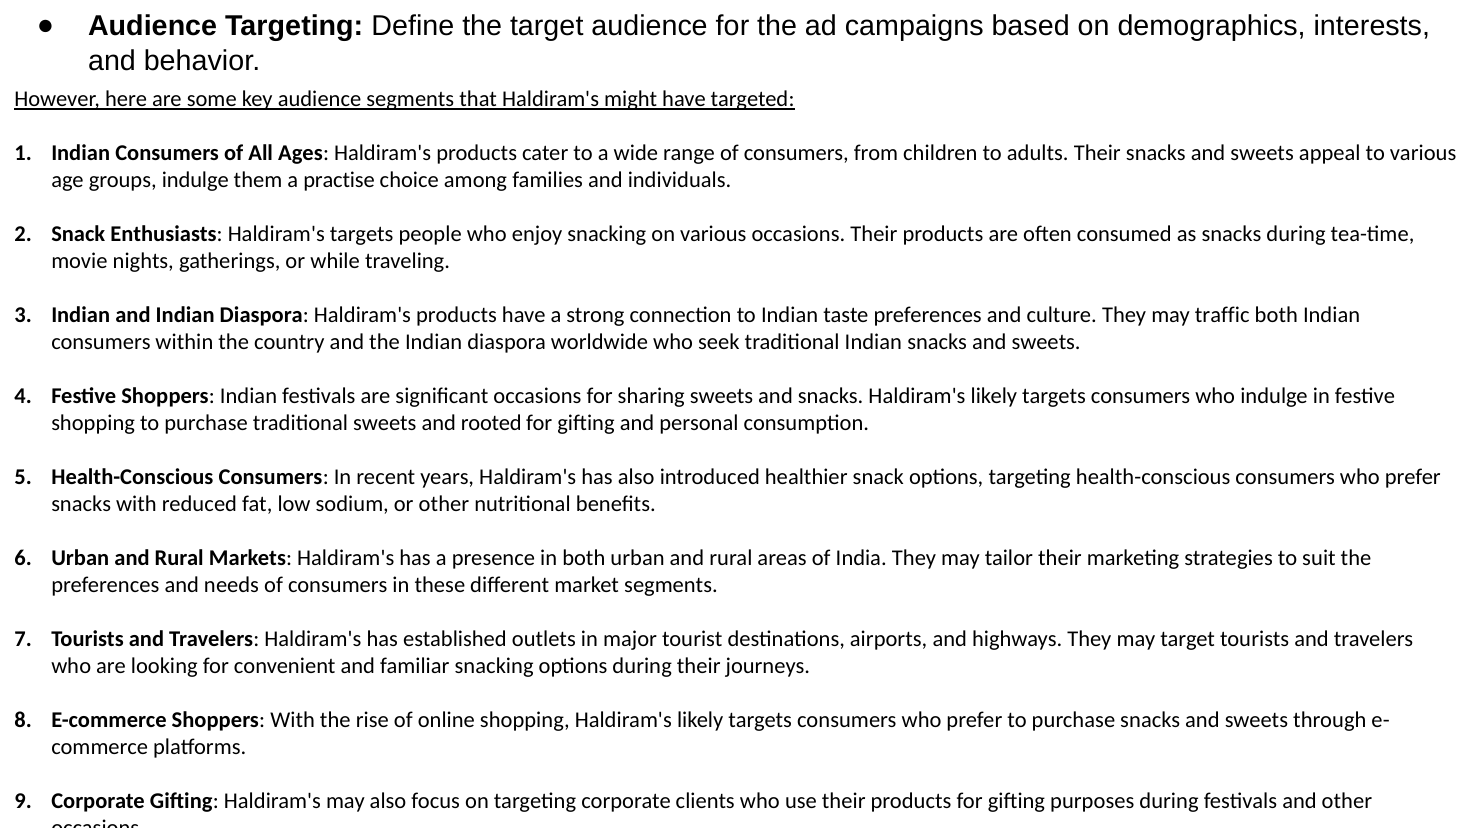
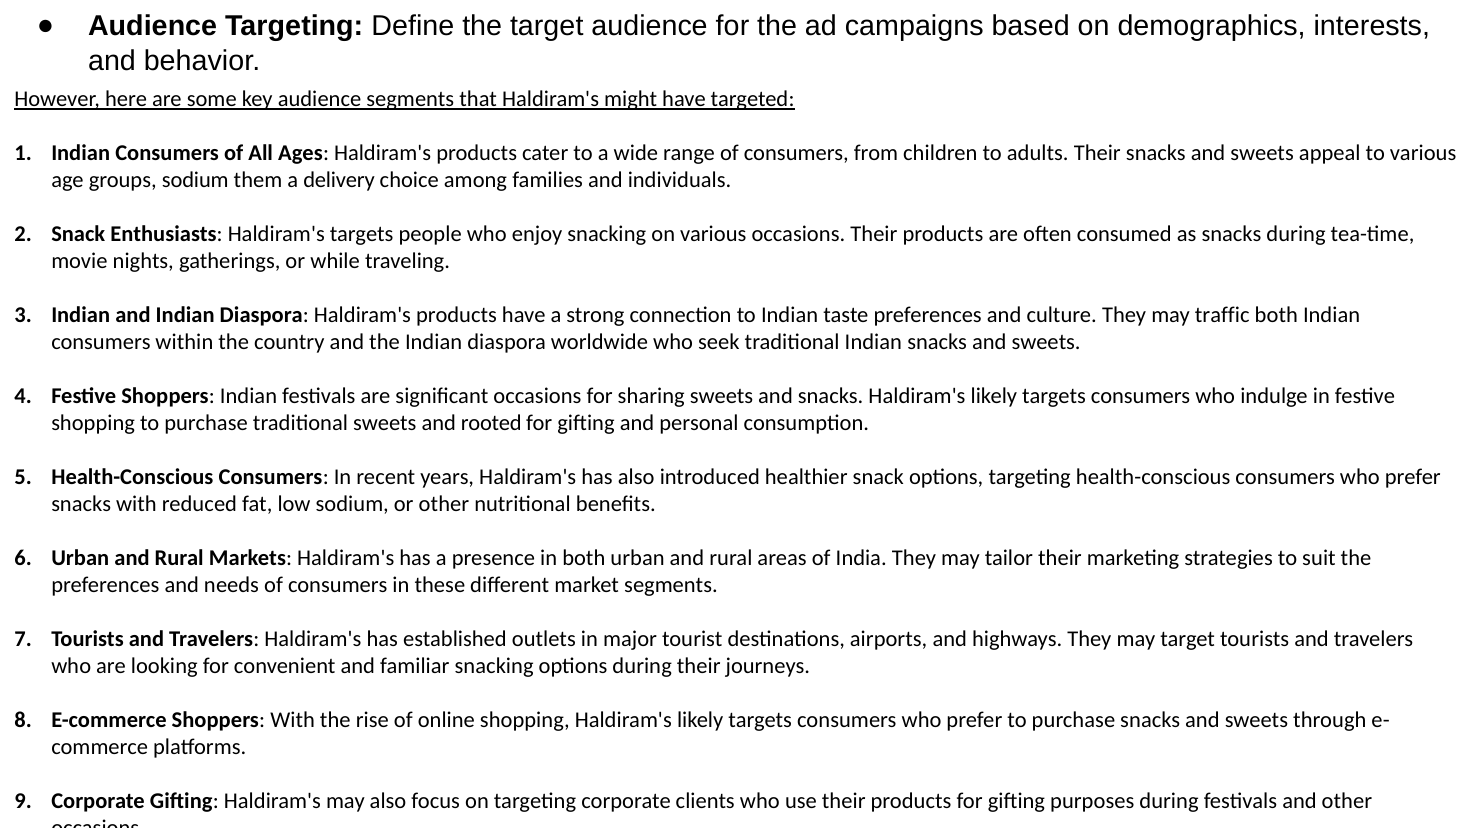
groups indulge: indulge -> sodium
practise: practise -> delivery
